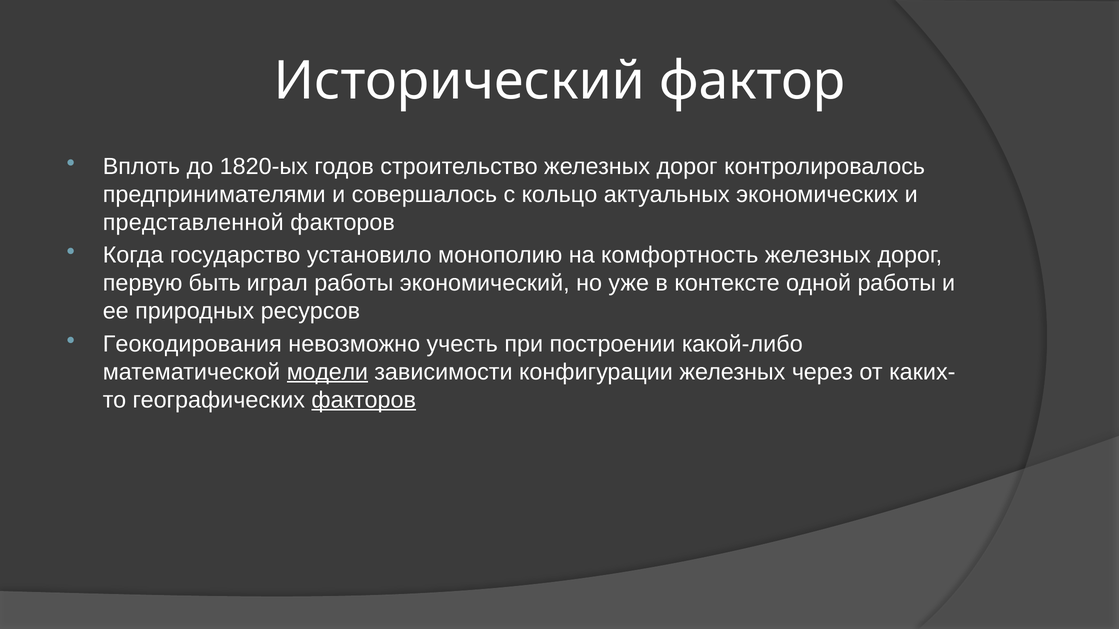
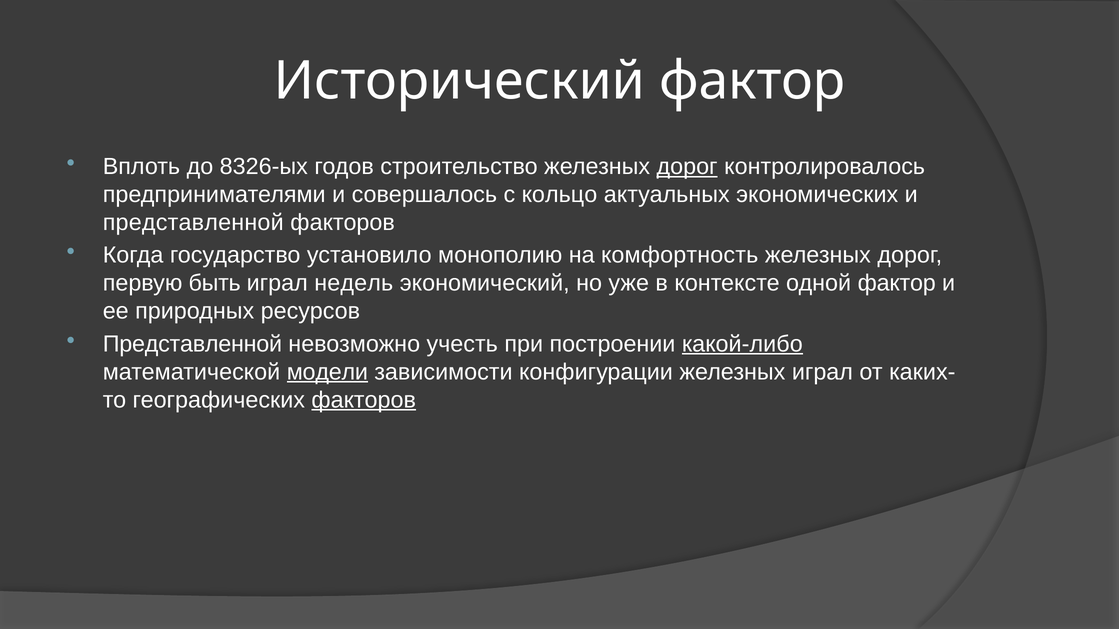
1820-ых: 1820-ых -> 8326-ых
дорог at (687, 167) underline: none -> present
играл работы: работы -> недель
одной работы: работы -> фактор
Геокодирования at (192, 344): Геокодирования -> Представленной
какой-либо underline: none -> present
железных через: через -> играл
